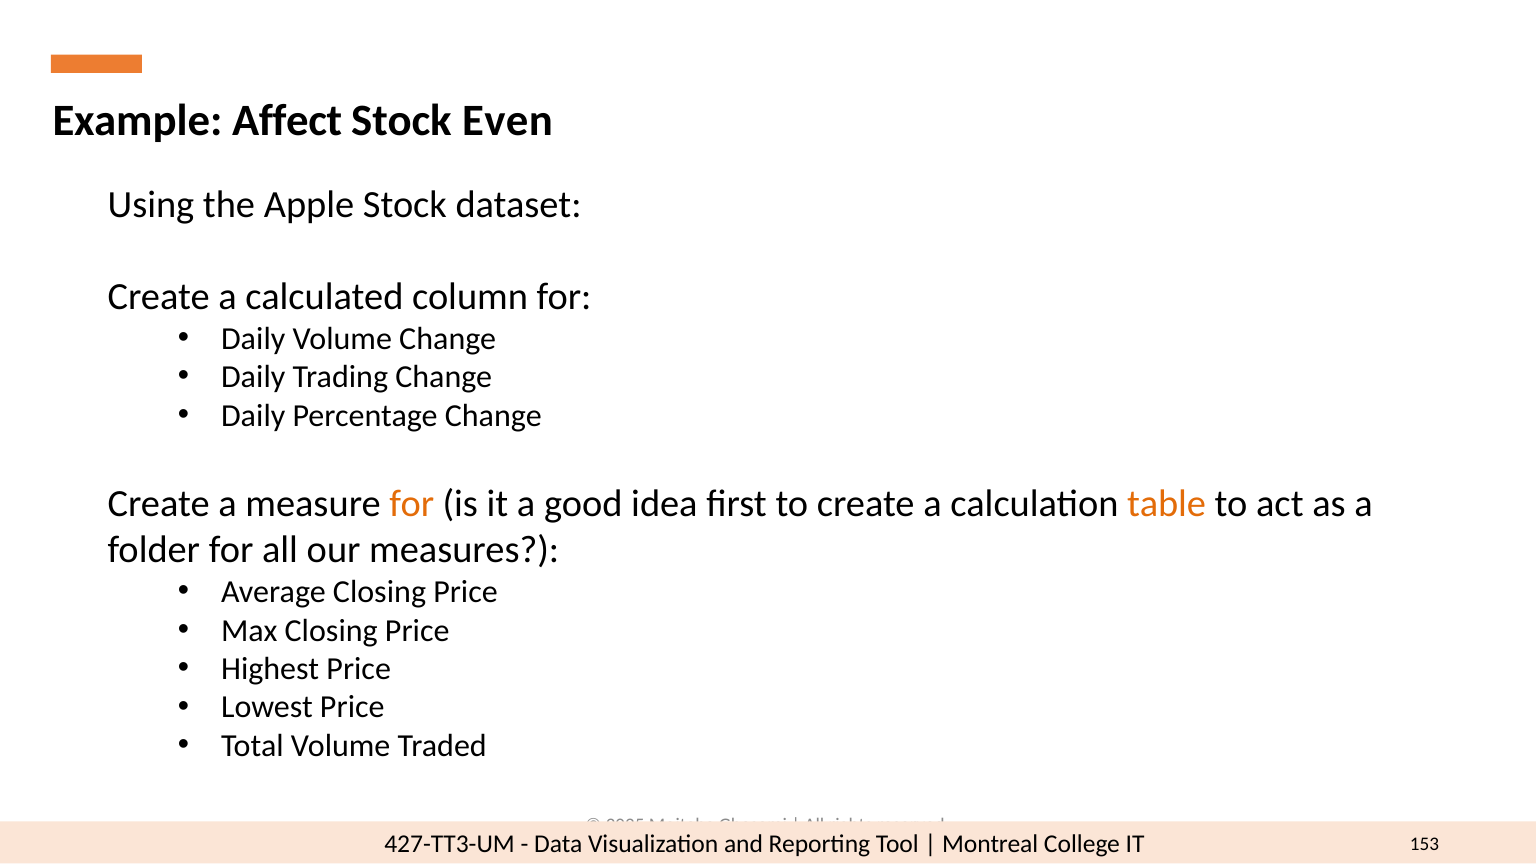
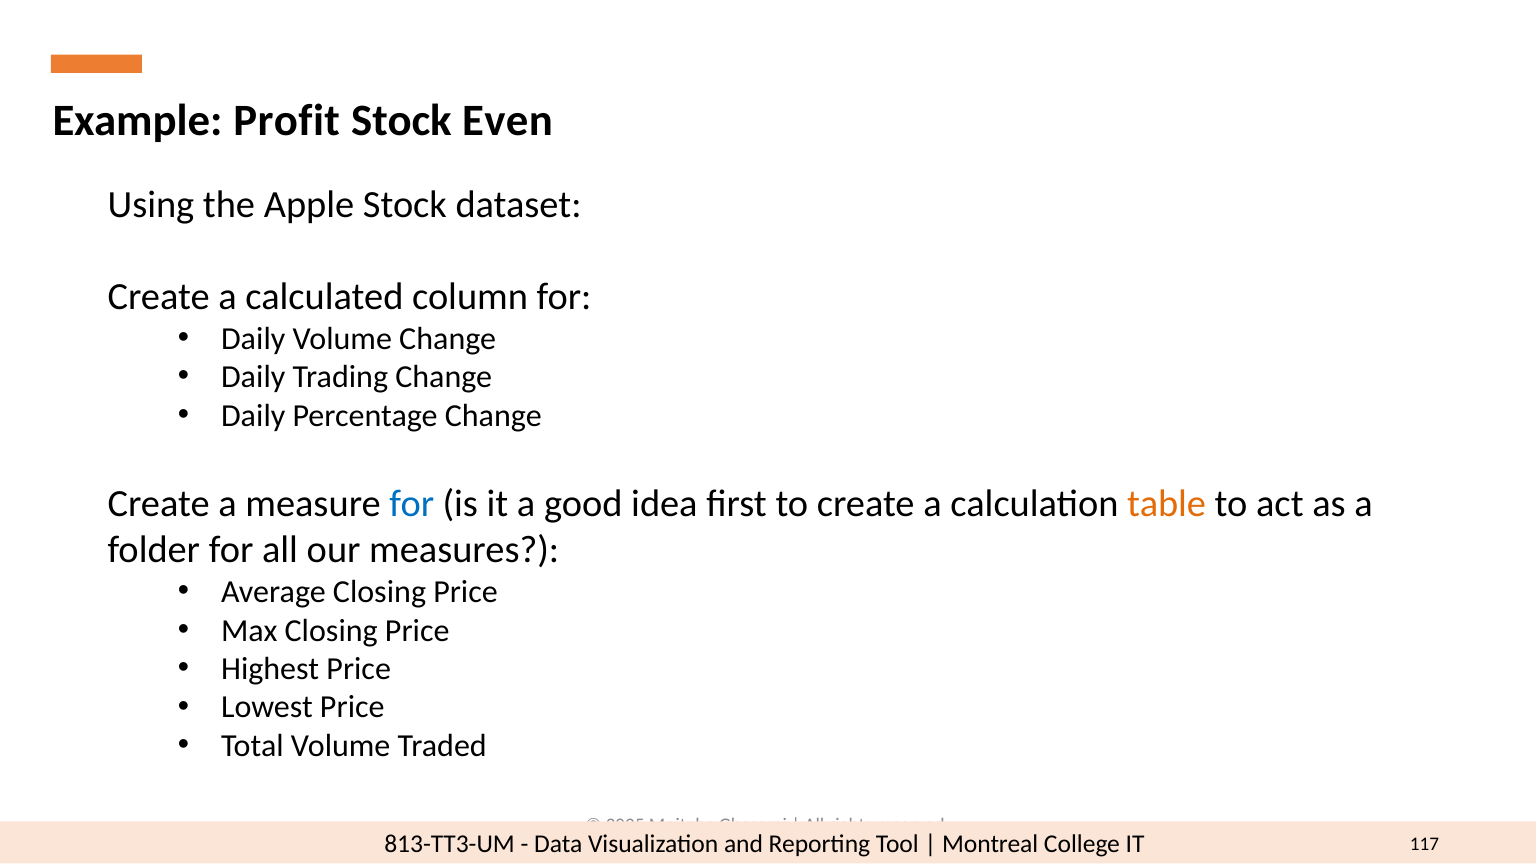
Affect: Affect -> Profit
for at (412, 504) colour: orange -> blue
427-TT3-UM: 427-TT3-UM -> 813-TT3-UM
153: 153 -> 117
